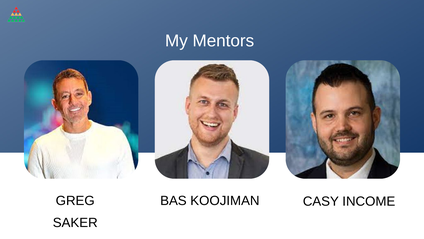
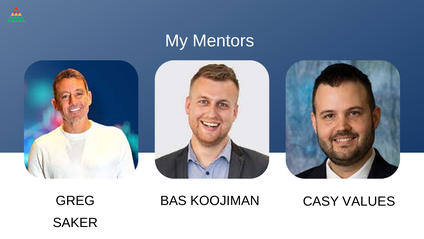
INCOME: INCOME -> VALUES
